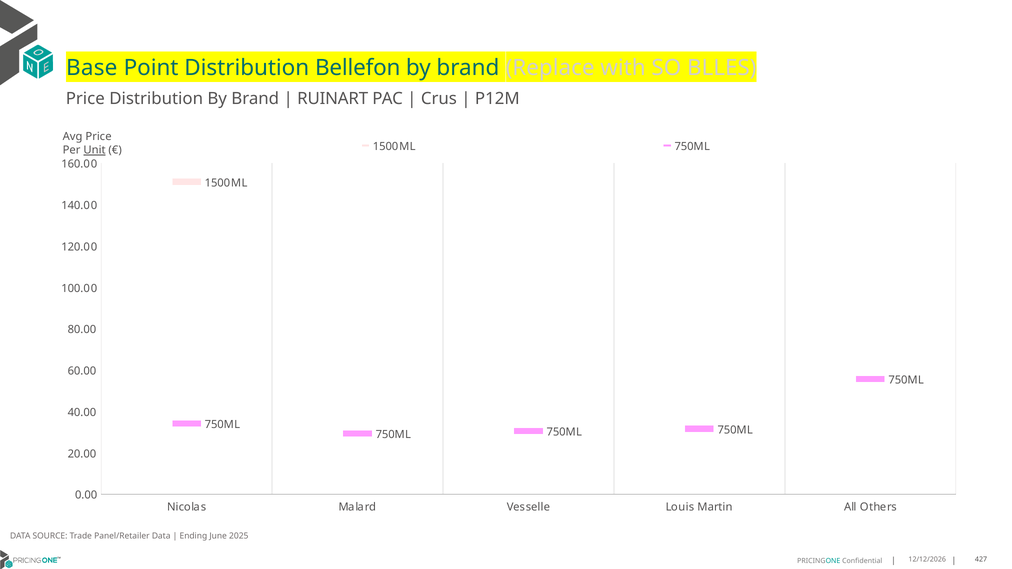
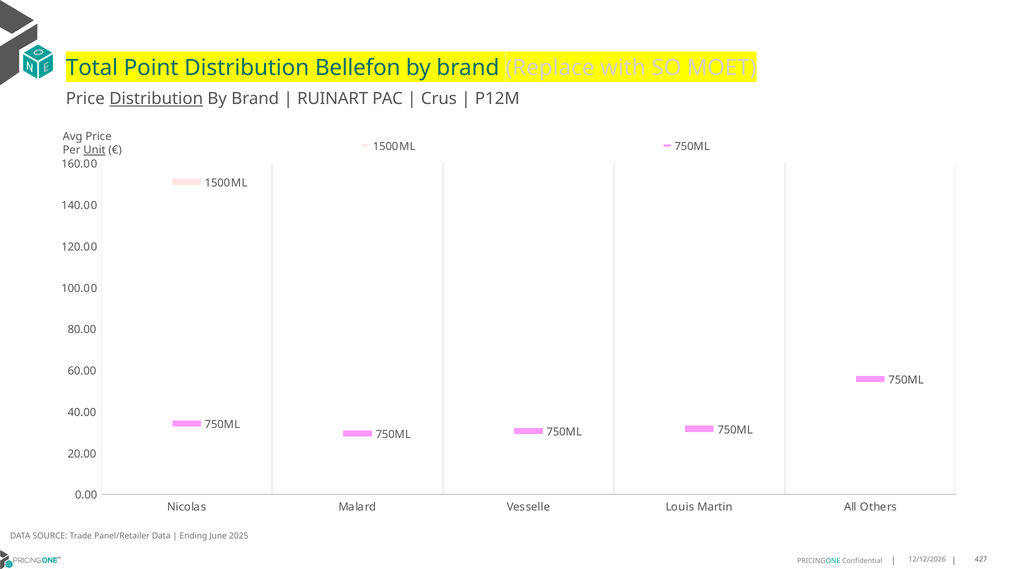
Base: Base -> Total
BLLES: BLLES -> MOET
Distribution at (156, 99) underline: none -> present
